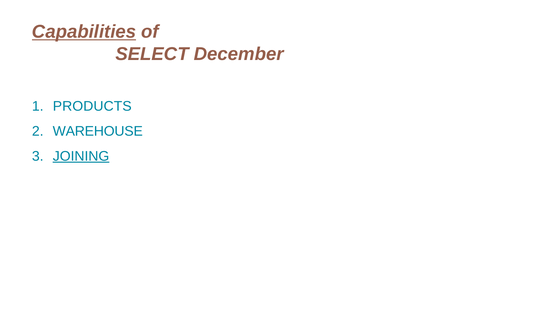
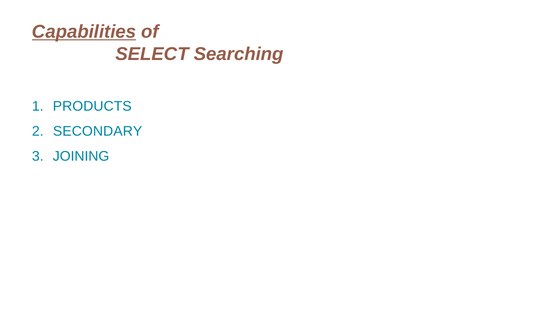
December: December -> Searching
WAREHOUSE: WAREHOUSE -> SECONDARY
JOINING underline: present -> none
